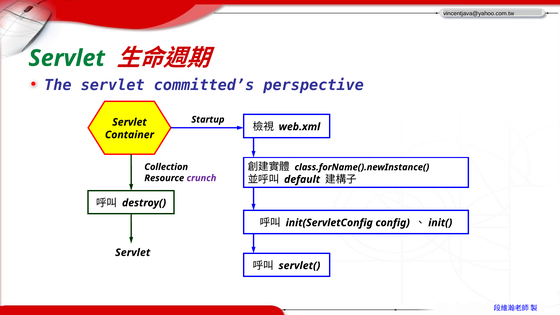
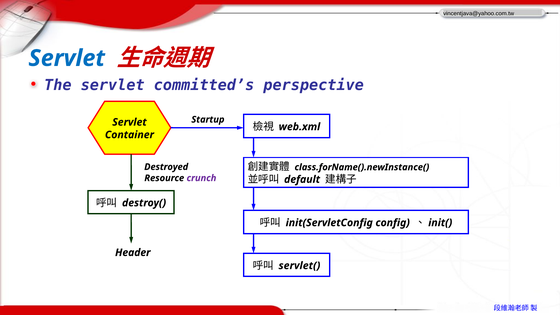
Servlet at (67, 58) colour: green -> blue
Collection: Collection -> Destroyed
Servlet at (133, 253): Servlet -> Header
